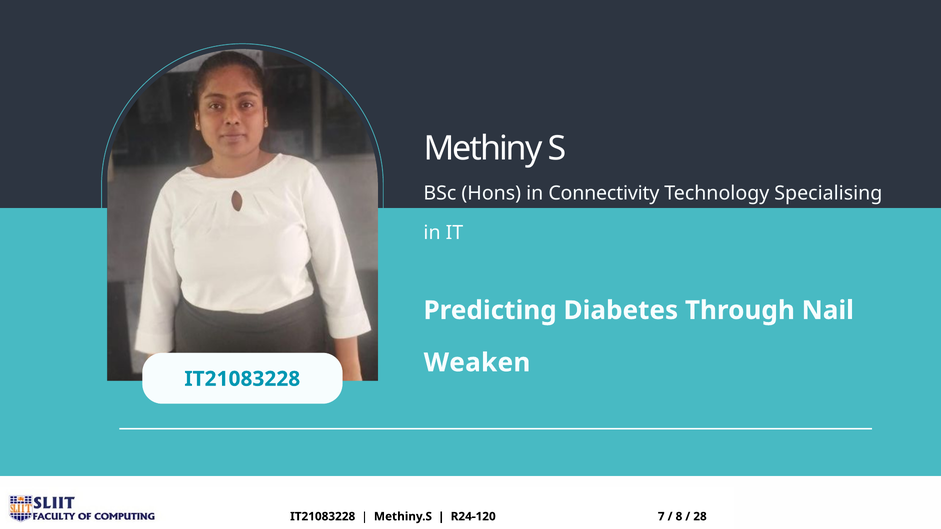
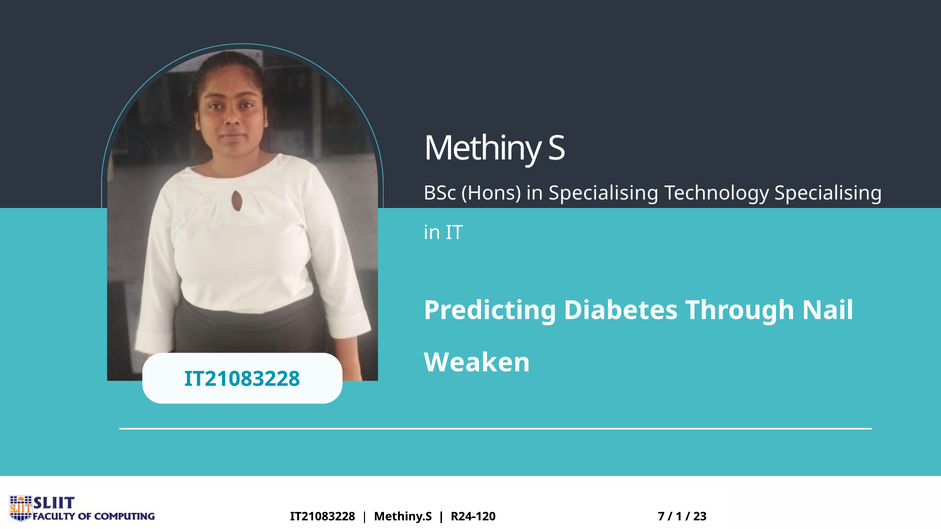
in Connectivity: Connectivity -> Specialising
8: 8 -> 1
28: 28 -> 23
